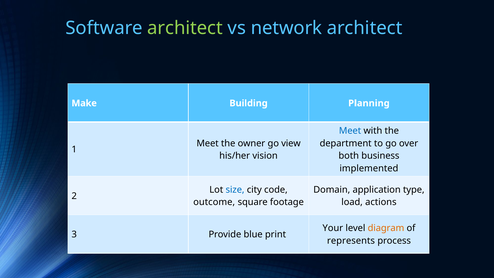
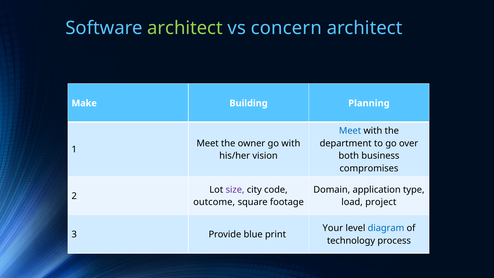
network: network -> concern
go view: view -> with
implemented: implemented -> compromises
size colour: blue -> purple
actions: actions -> project
diagram colour: orange -> blue
represents: represents -> technology
